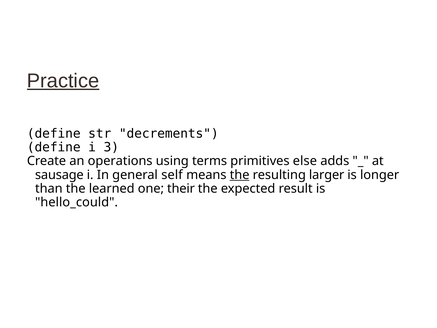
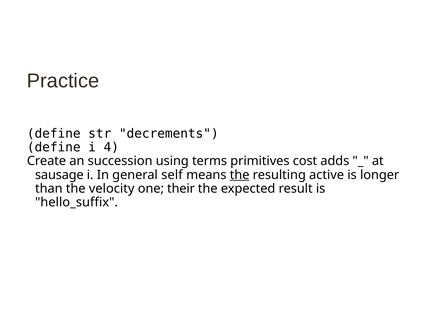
Practice underline: present -> none
3: 3 -> 4
operations: operations -> succession
else: else -> cost
larger: larger -> active
learned: learned -> velocity
hello_could: hello_could -> hello_suffix
